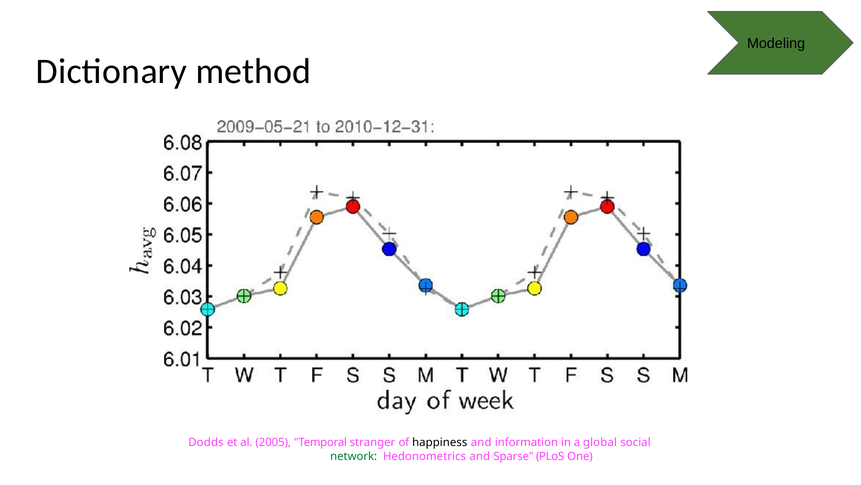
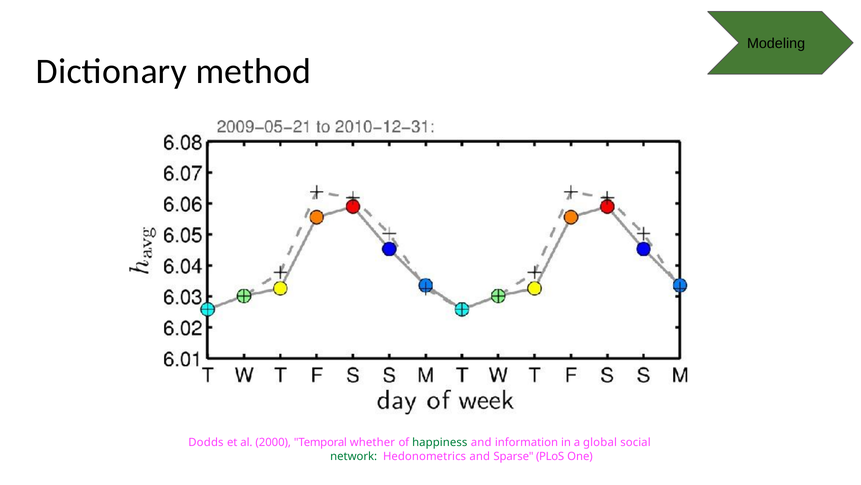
2005: 2005 -> 2000
stranger: stranger -> whether
happiness colour: black -> green
